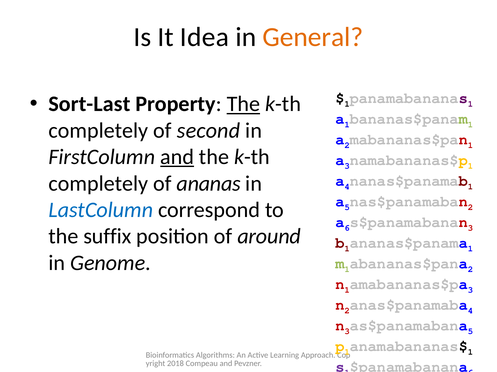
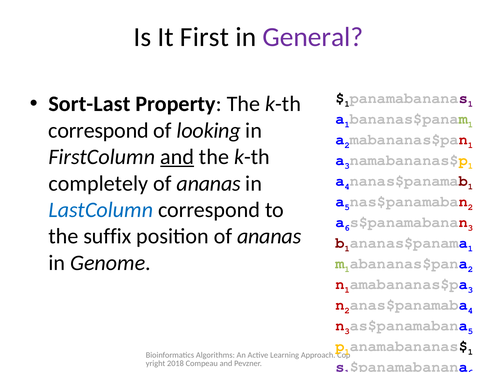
Idea: Idea -> First
General colour: orange -> purple
The at (243, 104) underline: present -> none
completely at (98, 131): completely -> correspond
second: second -> looking
position of around: around -> ananas
